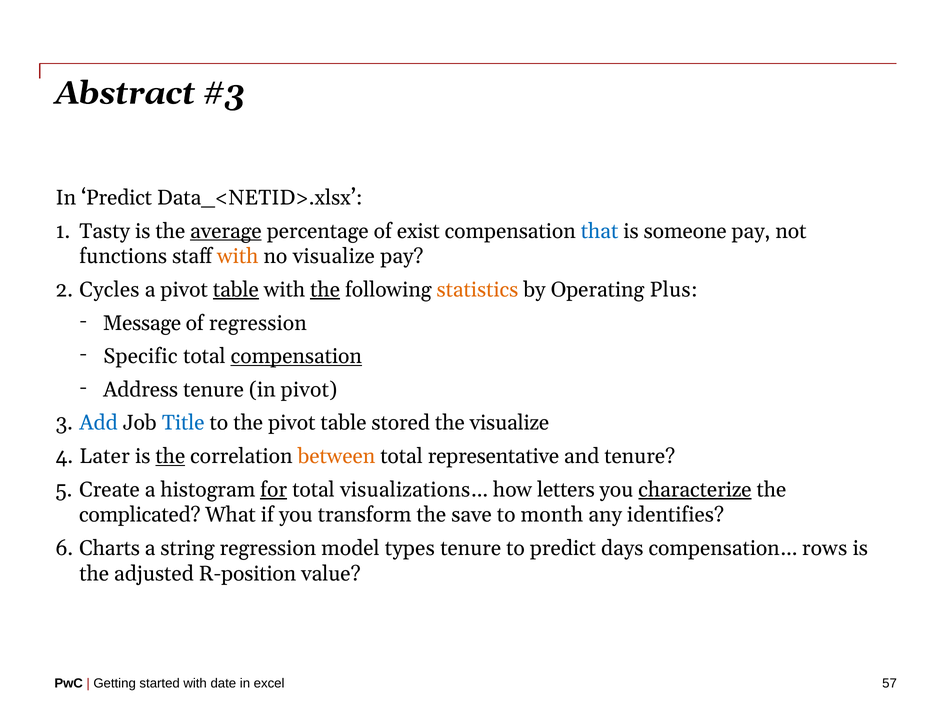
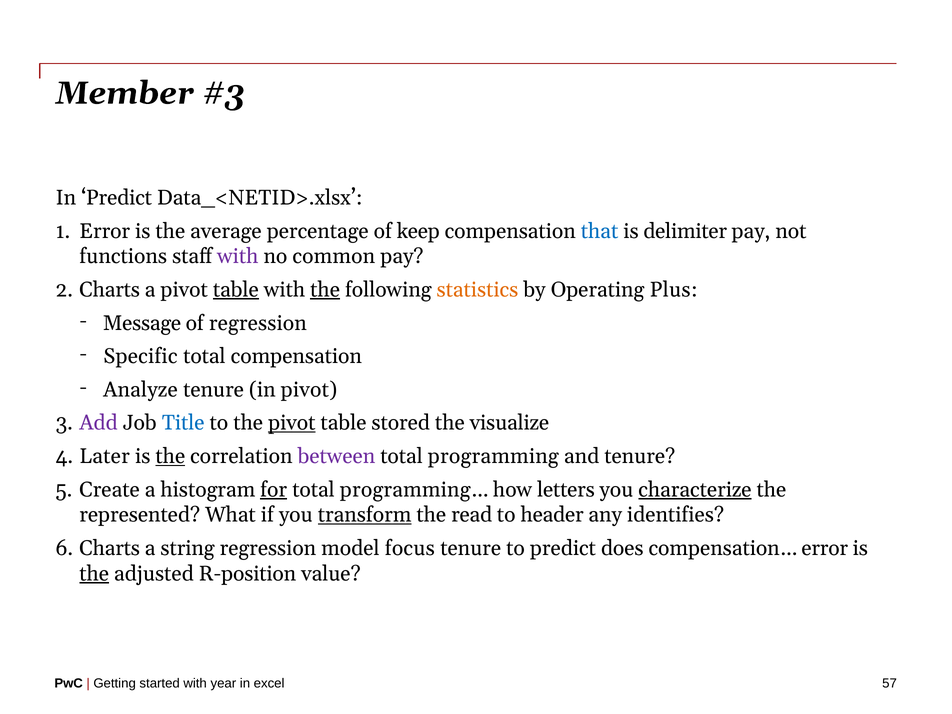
Abstract: Abstract -> Member
Tasty at (105, 231): Tasty -> Error
average underline: present -> none
exist: exist -> keep
someone: someone -> delimiter
with at (238, 256) colour: orange -> purple
no visualize: visualize -> common
Cycles at (109, 290): Cycles -> Charts
compensation at (296, 356) underline: present -> none
Address: Address -> Analyze
Add colour: blue -> purple
pivot at (292, 423) underline: none -> present
between colour: orange -> purple
representative: representative -> programming
visualizations…: visualizations… -> programming…
complicated: complicated -> represented
transform underline: none -> present
save: save -> read
month: month -> header
types: types -> focus
days: days -> does
compensation… rows: rows -> error
the at (94, 574) underline: none -> present
date: date -> year
